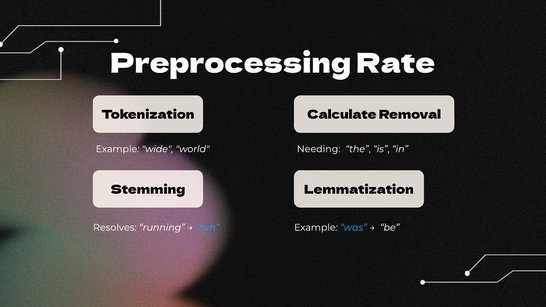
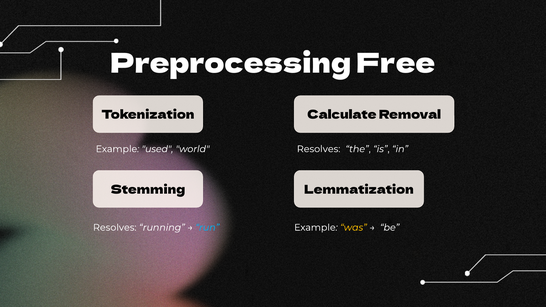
Rate: Rate -> Free
wide: wide -> used
world Needing: Needing -> Resolves
was colour: light blue -> yellow
